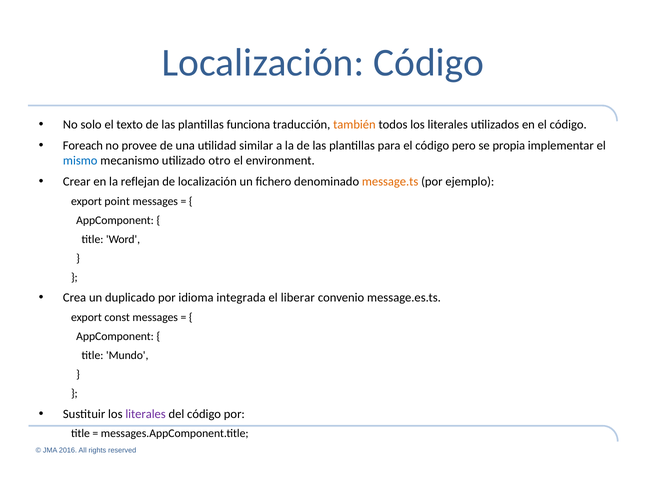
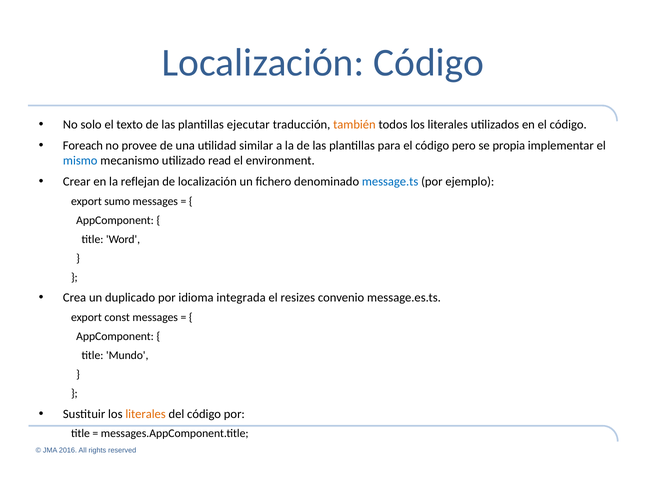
funciona: funciona -> ejecutar
otro: otro -> read
message.ts colour: orange -> blue
point: point -> sumo
liberar: liberar -> resizes
literales at (146, 414) colour: purple -> orange
